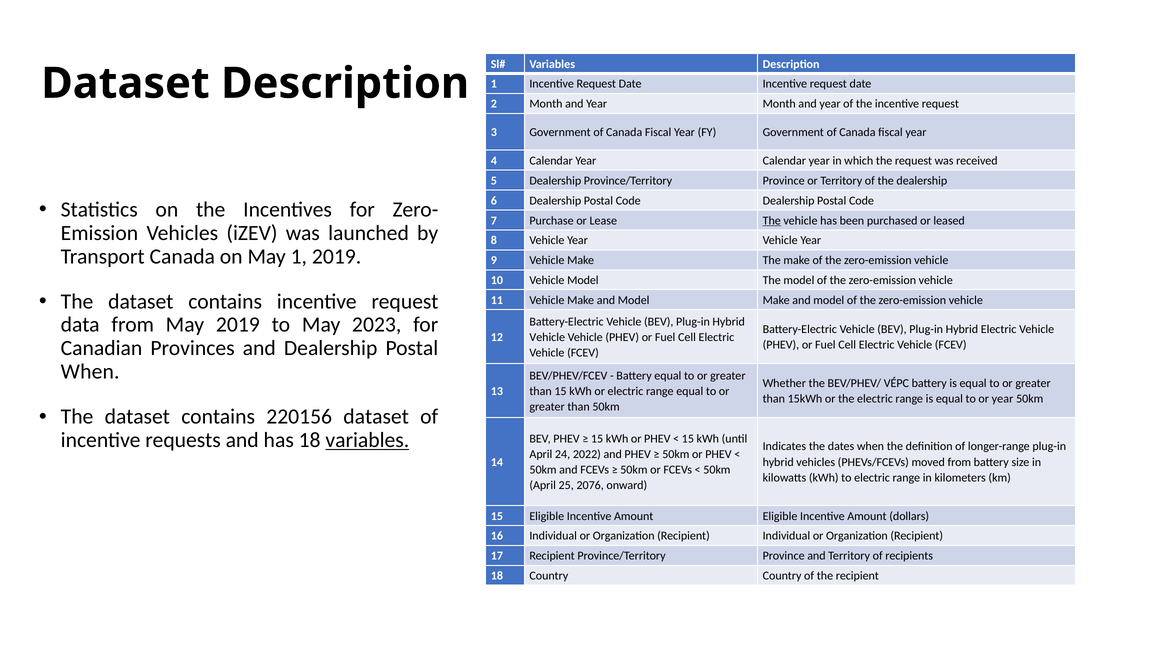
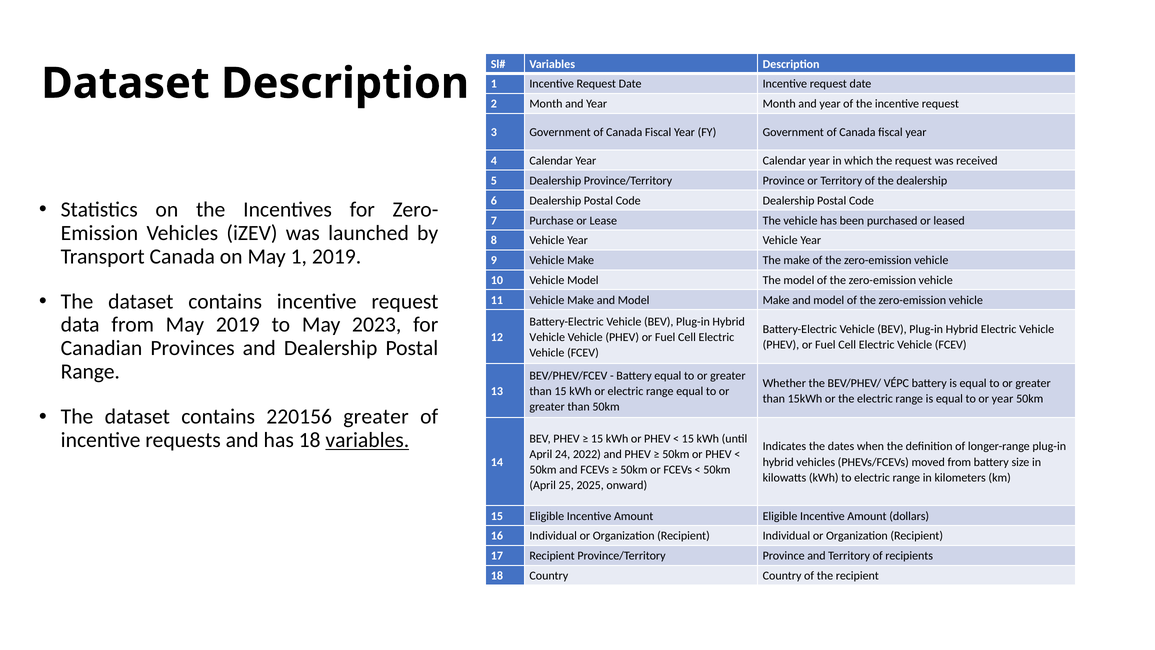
The at (772, 220) underline: present -> none
When at (90, 371): When -> Range
220156 dataset: dataset -> greater
2076: 2076 -> 2025
